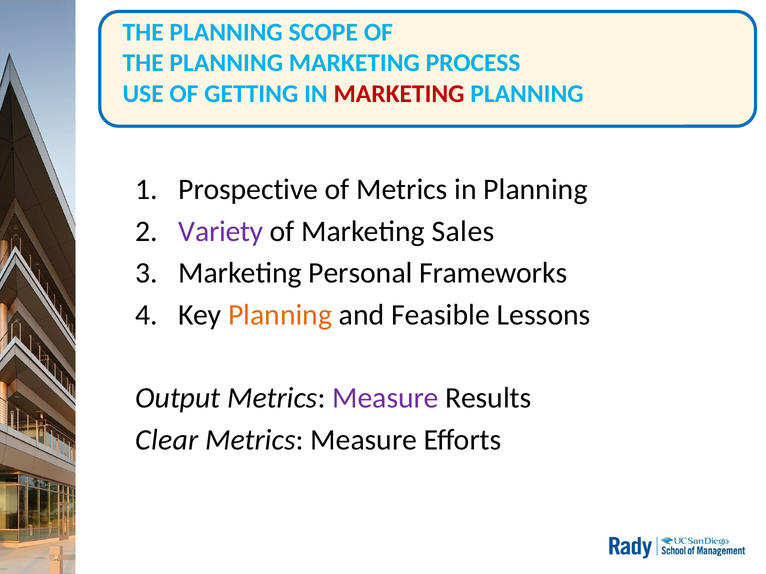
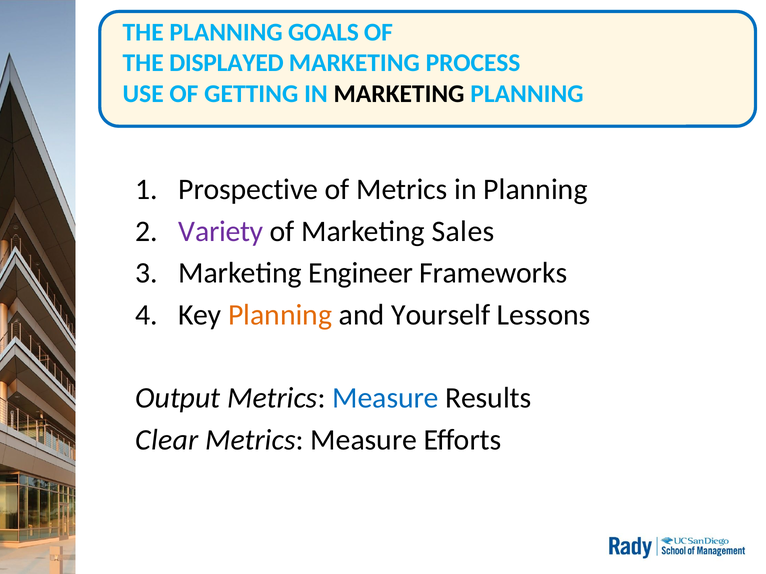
SCOPE: SCOPE -> GOALS
PLANNING at (226, 63): PLANNING -> DISPLAYED
MARKETING at (399, 94) colour: red -> black
Personal: Personal -> Engineer
Feasible: Feasible -> Yourself
Measure at (386, 398) colour: purple -> blue
